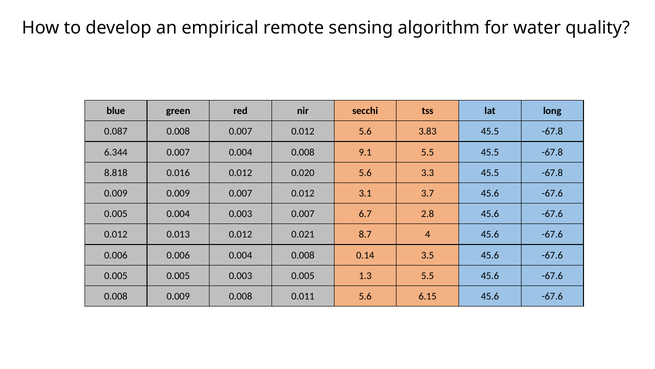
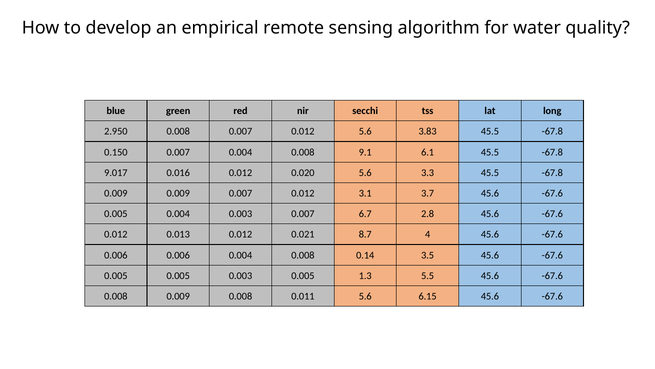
0.087: 0.087 -> 2.950
6.344: 6.344 -> 0.150
9.1 5.5: 5.5 -> 6.1
8.818: 8.818 -> 9.017
